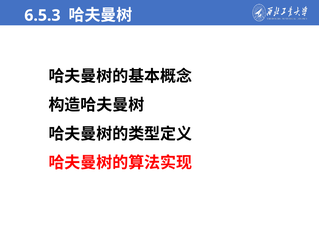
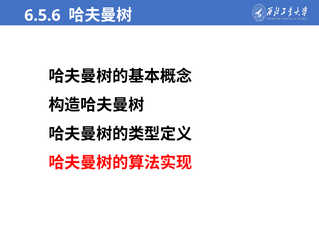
6.5.3: 6.5.3 -> 6.5.6
